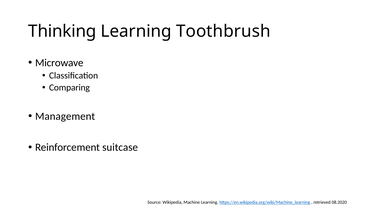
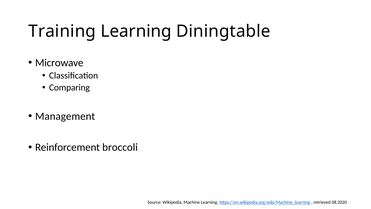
Thinking: Thinking -> Training
Toothbrush: Toothbrush -> Diningtable
suitcase: suitcase -> broccoli
